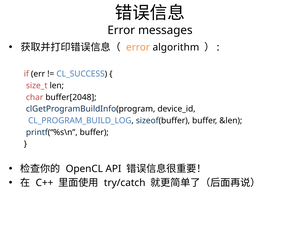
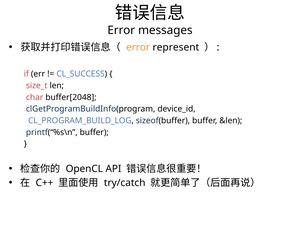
algorithm: algorithm -> represent
